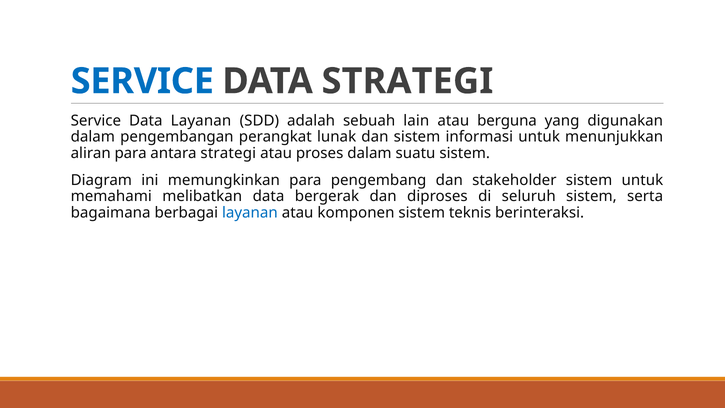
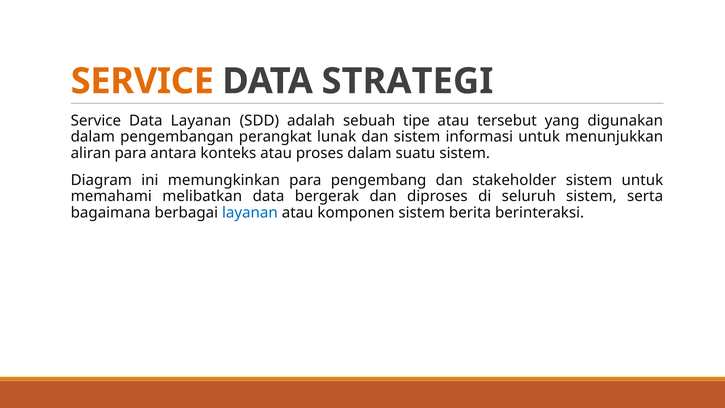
SERVICE at (142, 81) colour: blue -> orange
lain: lain -> tipe
berguna: berguna -> tersebut
antara strategi: strategi -> konteks
teknis: teknis -> berita
